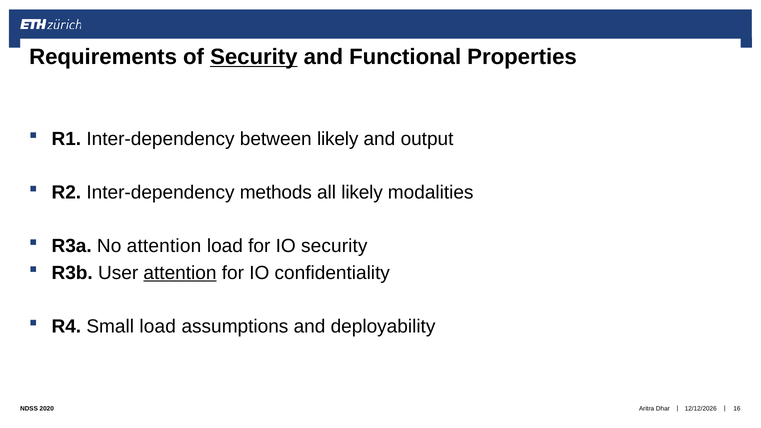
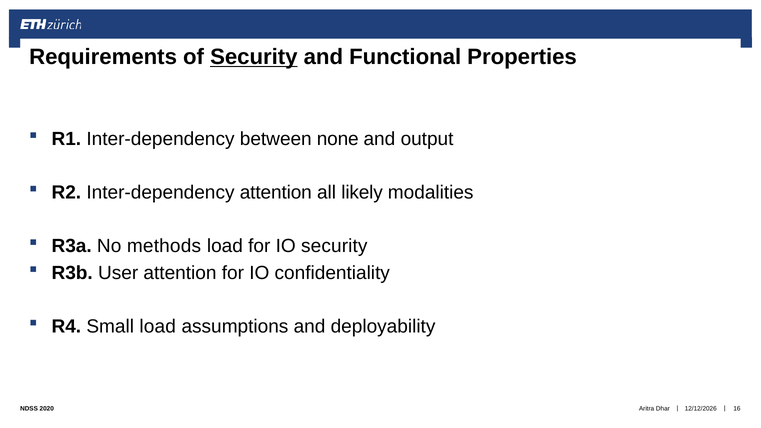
between likely: likely -> none
Inter-dependency methods: methods -> attention
No attention: attention -> methods
attention at (180, 273) underline: present -> none
